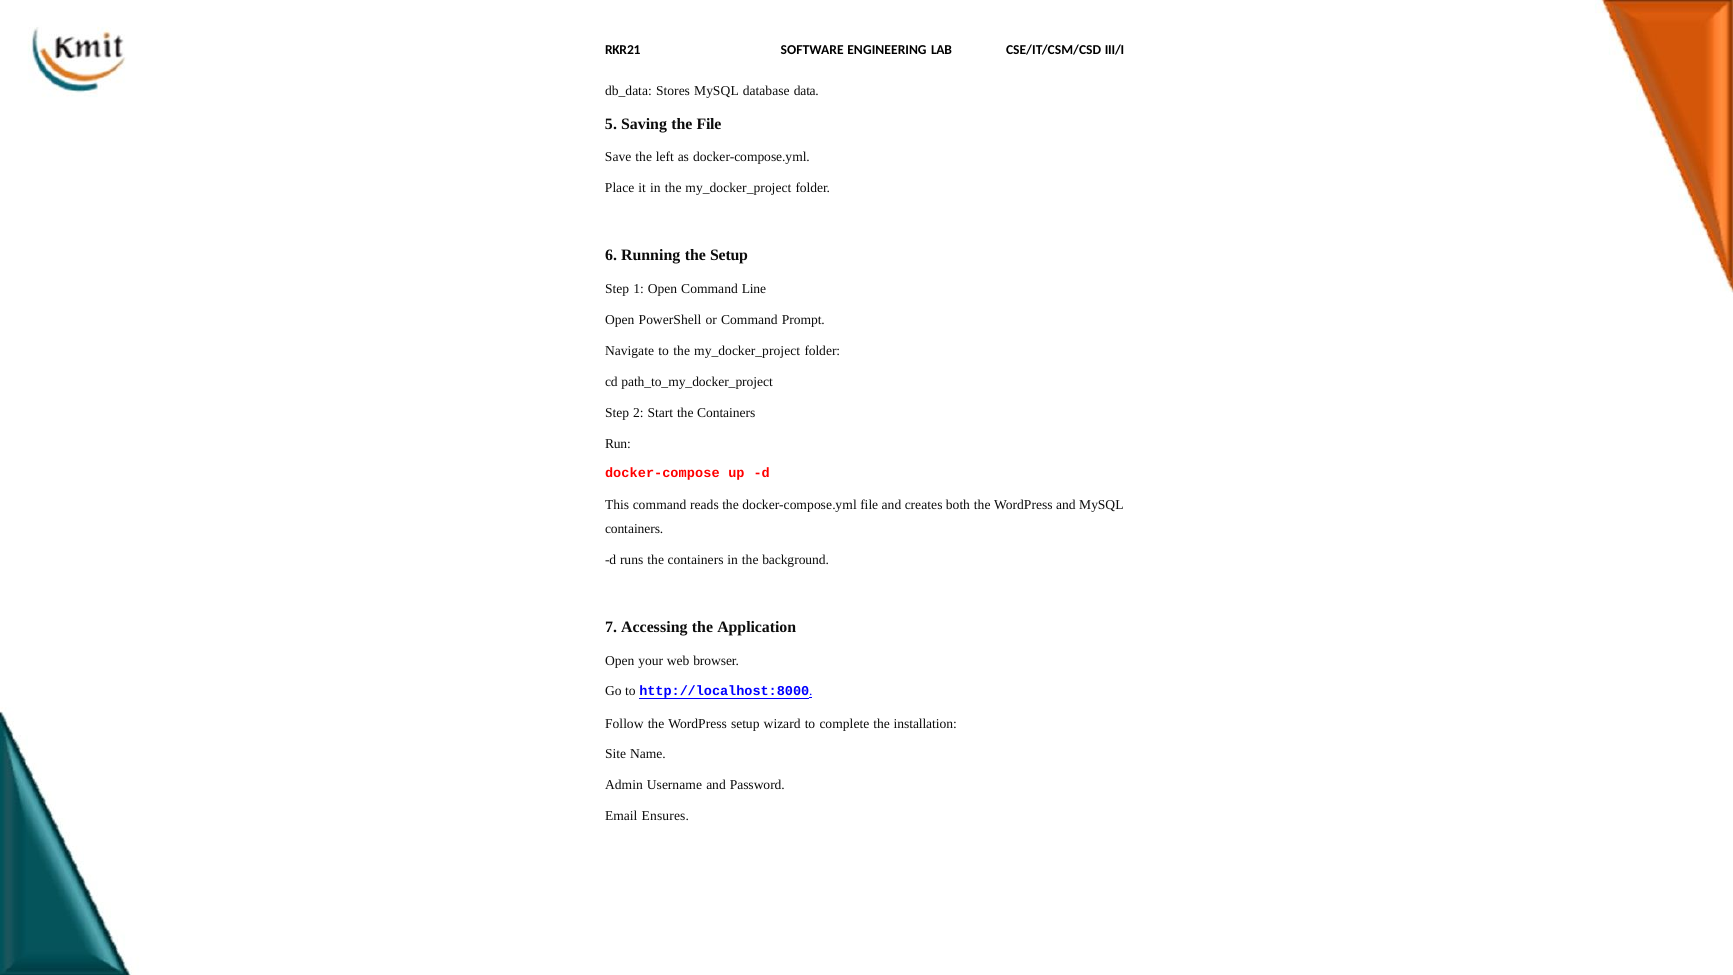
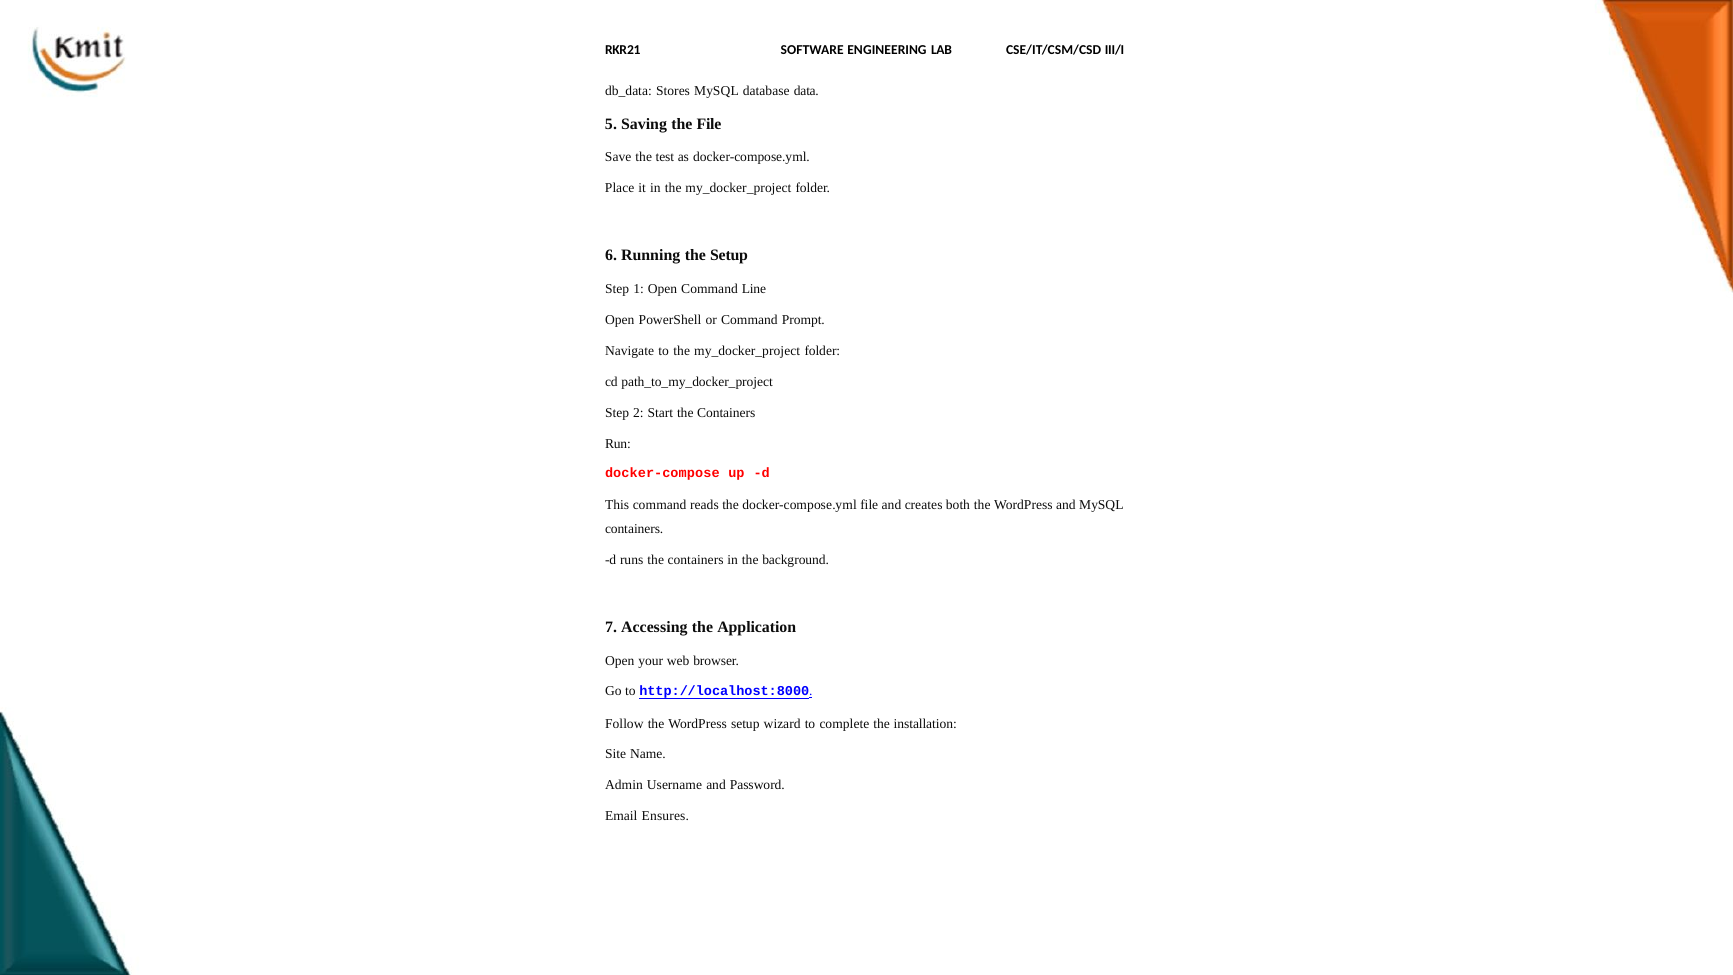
left: left -> test
